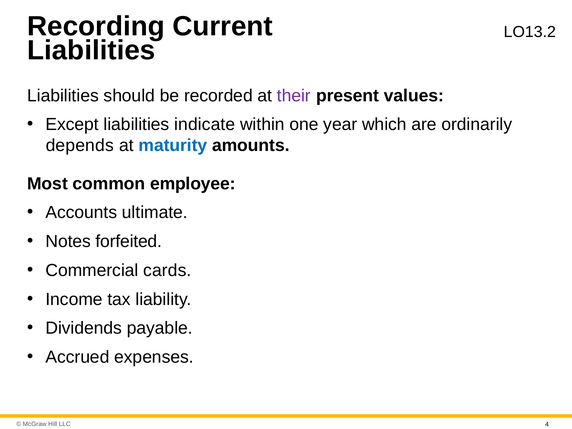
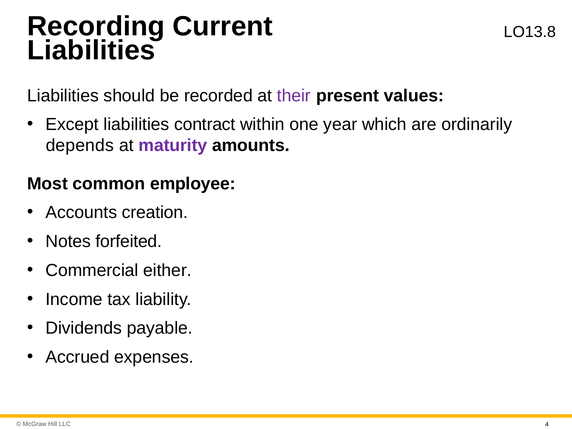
O13.2: O13.2 -> O13.8
indicate: indicate -> contract
maturity colour: blue -> purple
ultimate: ultimate -> creation
cards: cards -> either
